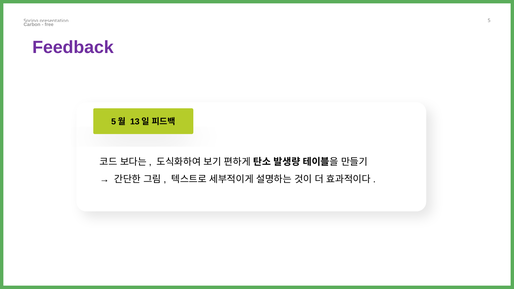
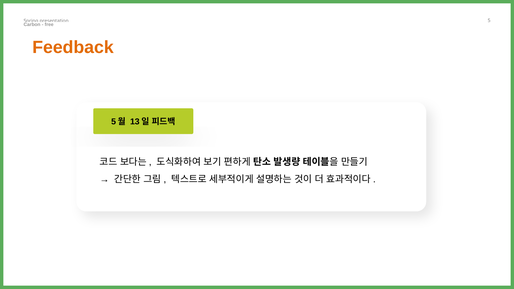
Feedback colour: purple -> orange
